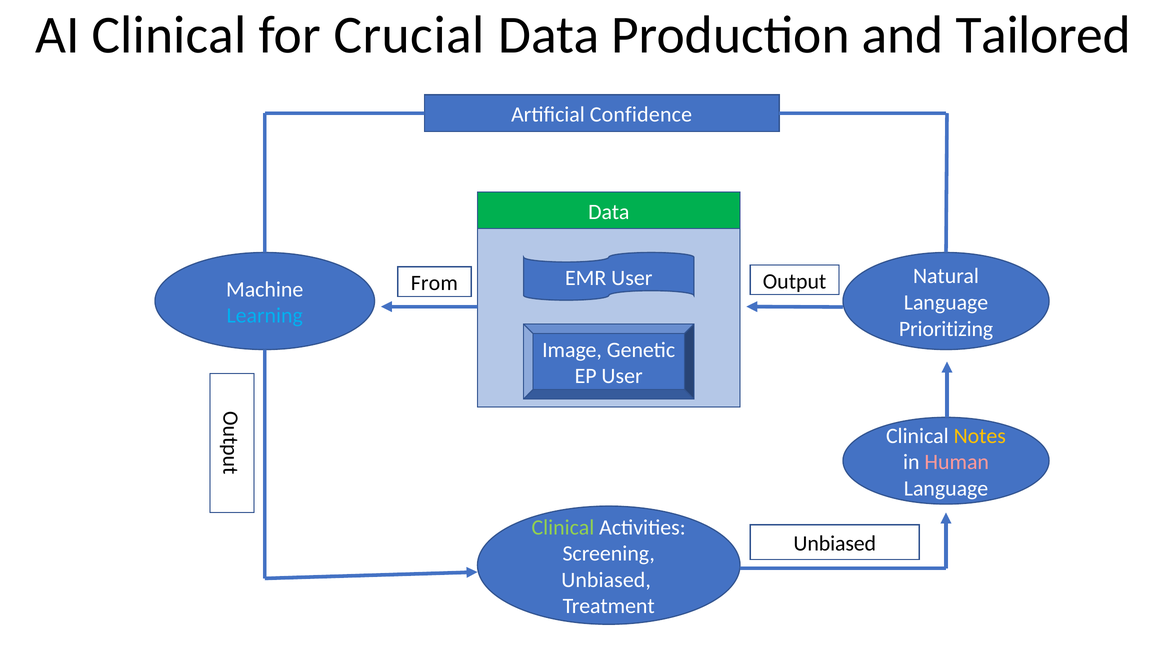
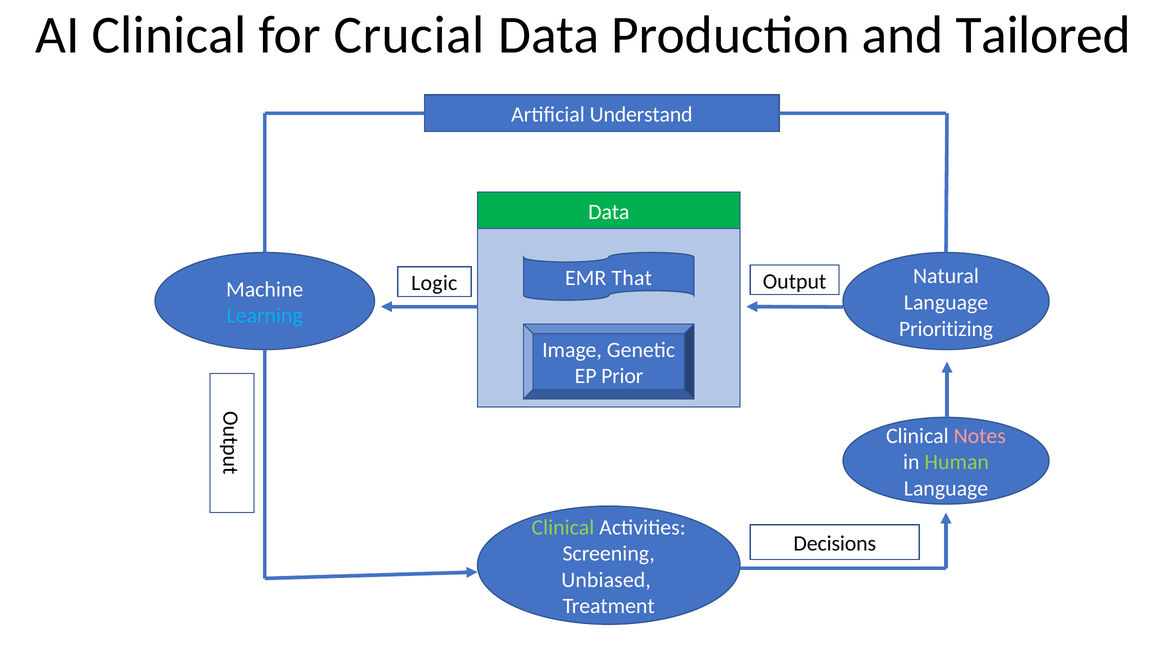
Confidence: Confidence -> Understand
EMR User: User -> That
From: From -> Logic
EP User: User -> Prior
Notes colour: yellow -> pink
Human colour: pink -> light green
Unbiased at (835, 543): Unbiased -> Decisions
